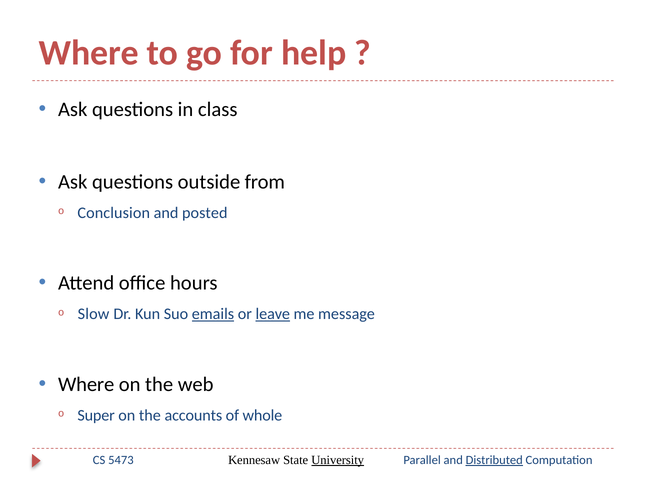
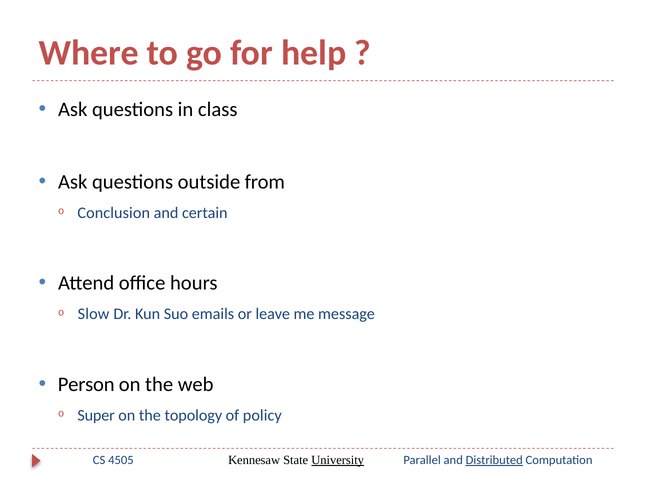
posted: posted -> certain
emails underline: present -> none
leave underline: present -> none
Where at (86, 385): Where -> Person
accounts: accounts -> topology
whole: whole -> policy
5473: 5473 -> 4505
